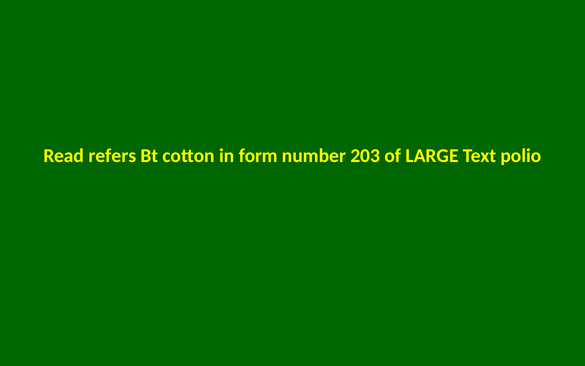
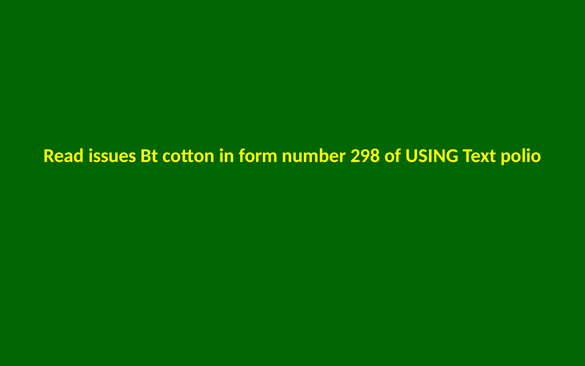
refers: refers -> issues
203: 203 -> 298
LARGE: LARGE -> USING
